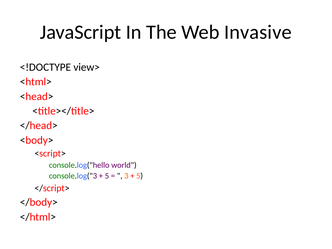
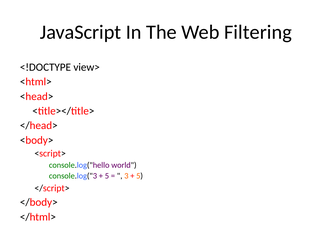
Invasive: Invasive -> Filtering
